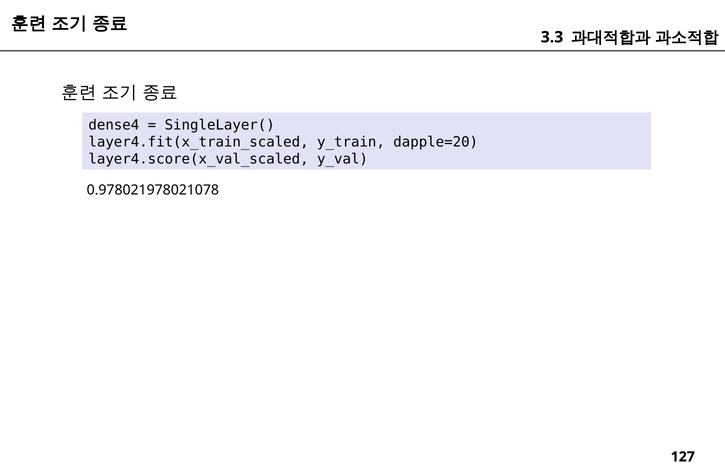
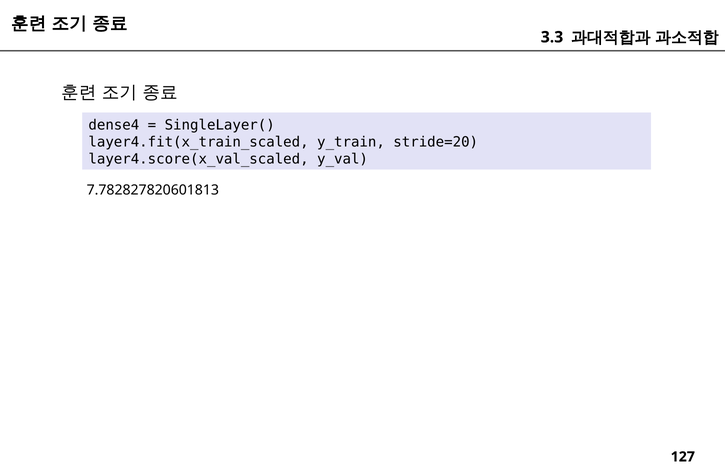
dapple=20: dapple=20 -> stride=20
0.978021978021078: 0.978021978021078 -> 7.782827820601813
